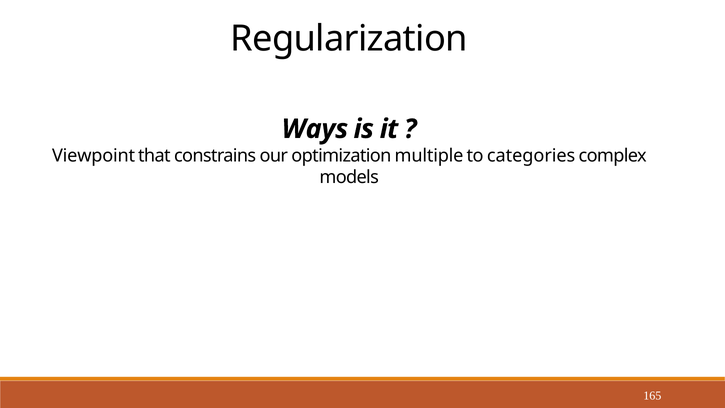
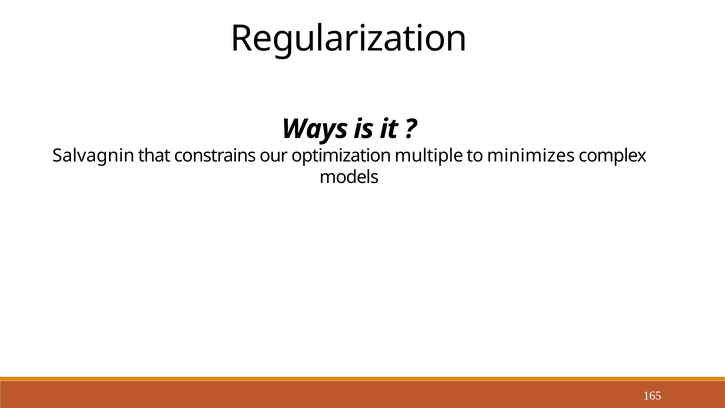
Viewpoint: Viewpoint -> Salvagnin
categories: categories -> minimizes
